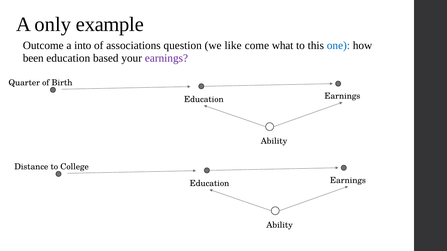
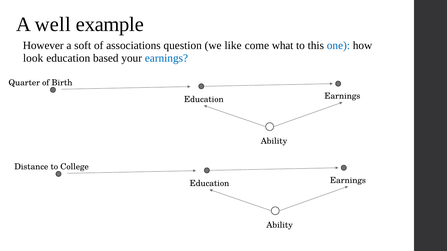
only: only -> well
Outcome: Outcome -> However
into: into -> soft
been: been -> look
earnings at (166, 58) colour: purple -> blue
